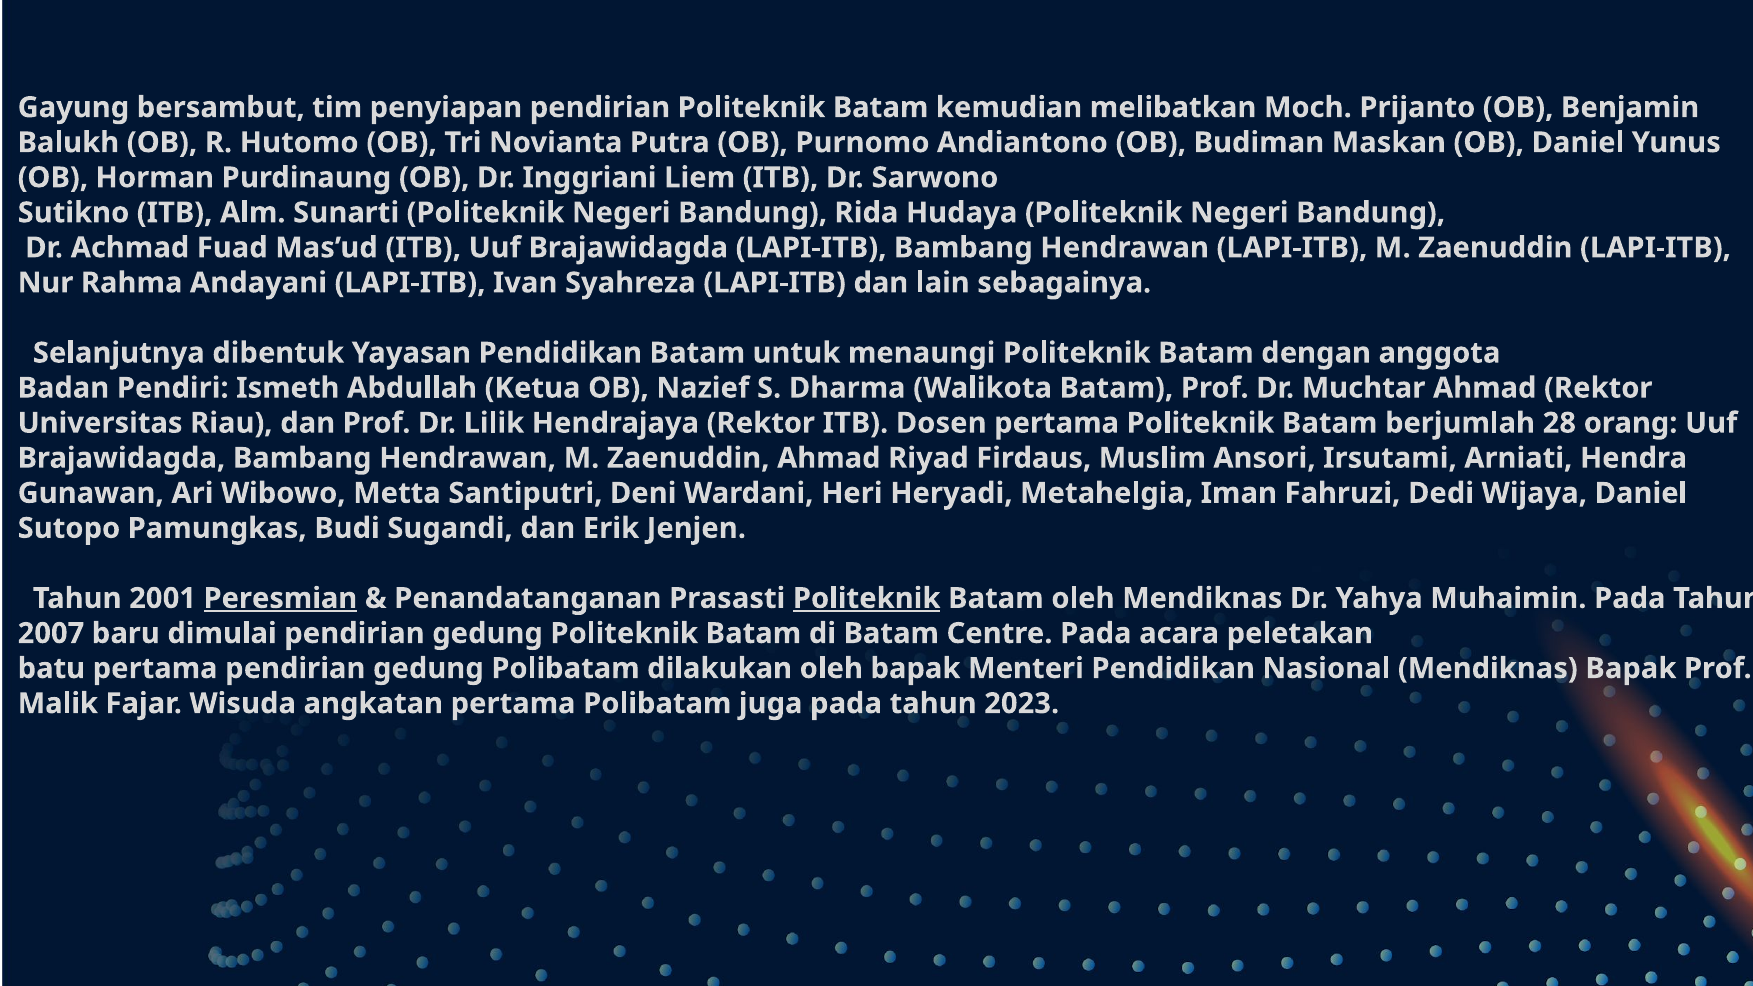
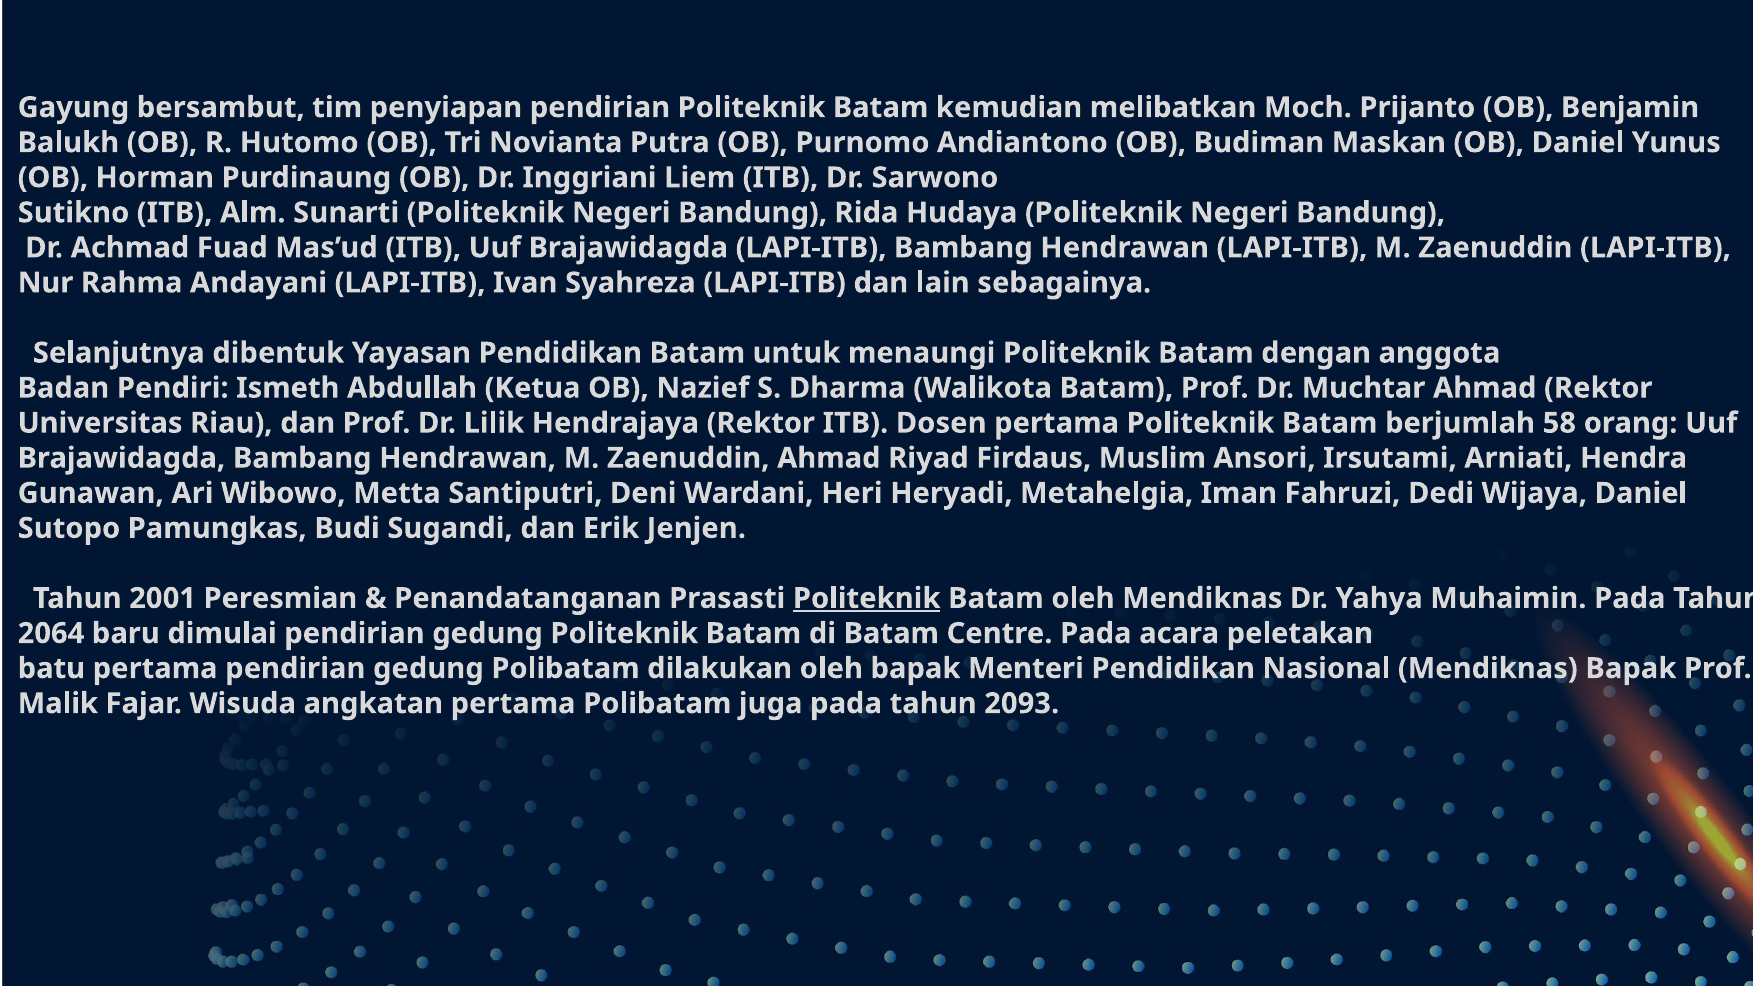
28: 28 -> 58
Peresmian underline: present -> none
2007: 2007 -> 2064
2023: 2023 -> 2093
